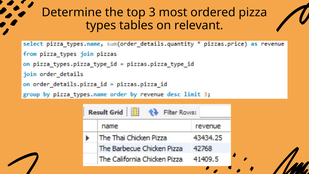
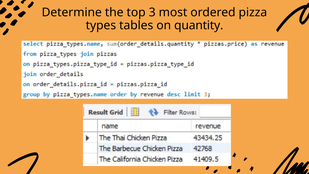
relevant: relevant -> quantity
